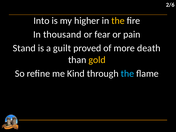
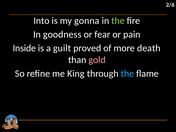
higher: higher -> gonna
the at (118, 21) colour: yellow -> light green
thousand: thousand -> goodness
Stand: Stand -> Inside
gold colour: yellow -> pink
Kind: Kind -> King
